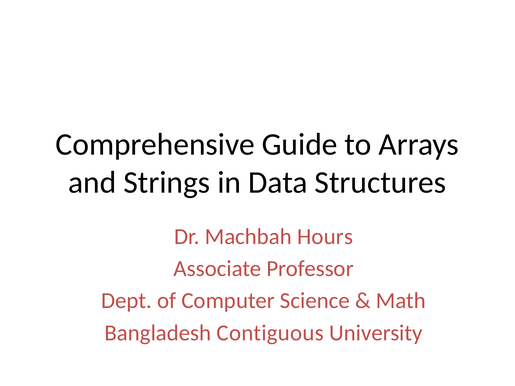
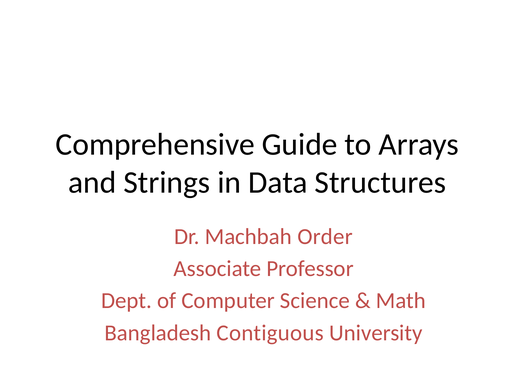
Hours: Hours -> Order
